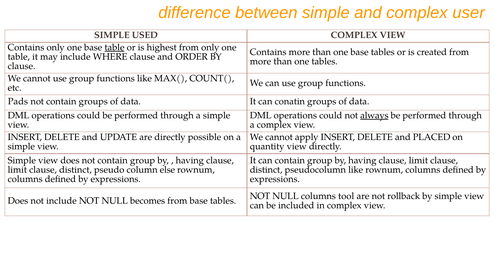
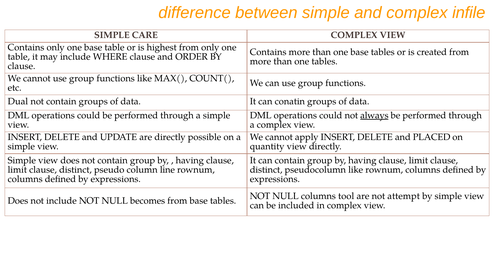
user: user -> infile
USED: USED -> CARE
table at (115, 47) underline: present -> none
Pads: Pads -> Dual
else: else -> line
rollback: rollback -> attempt
